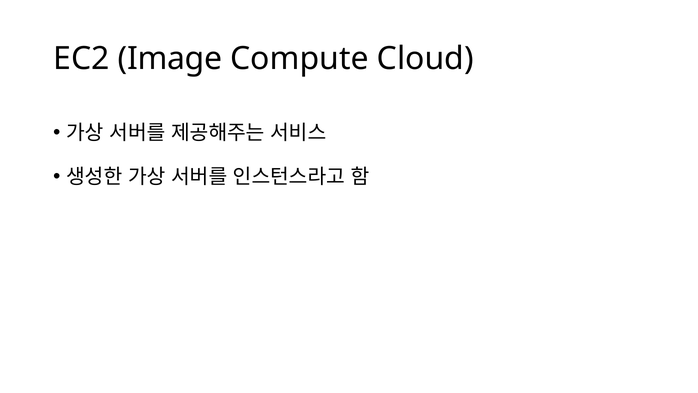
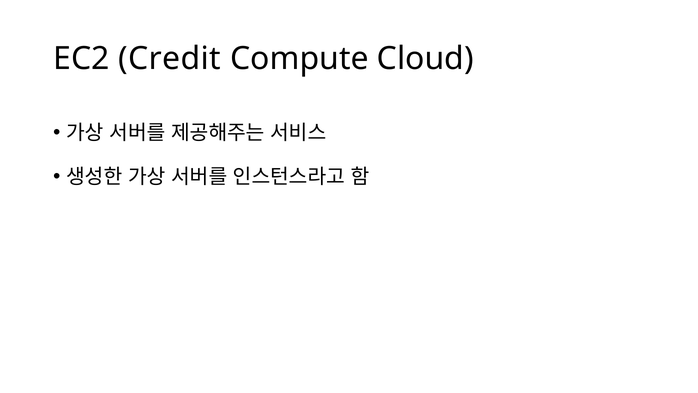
Image: Image -> Credit
